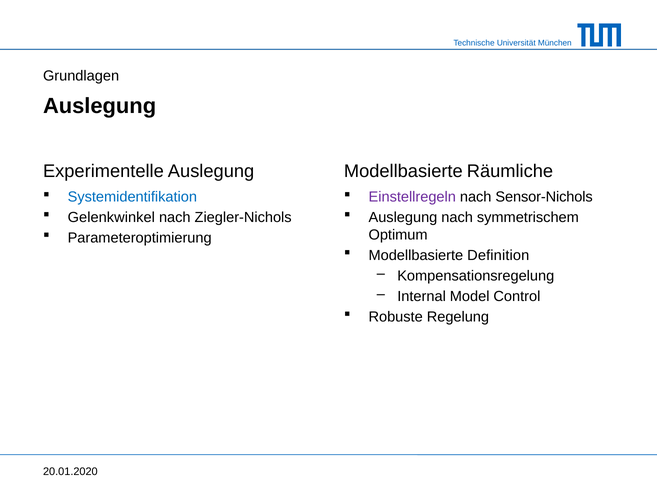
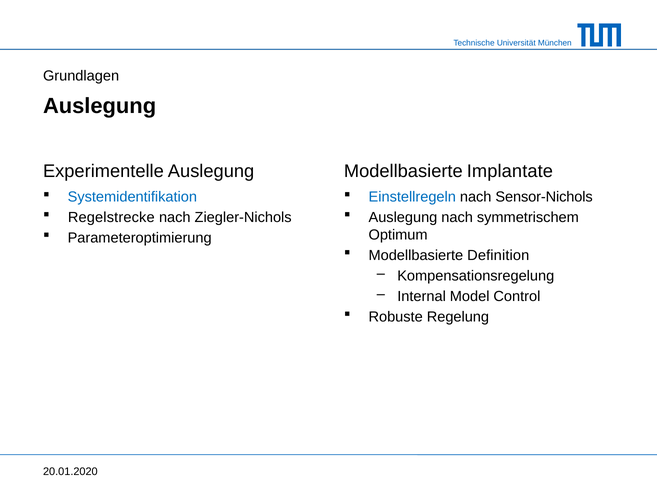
Räumliche: Räumliche -> Implantate
Einstellregeln colour: purple -> blue
Gelenkwinkel: Gelenkwinkel -> Regelstrecke
